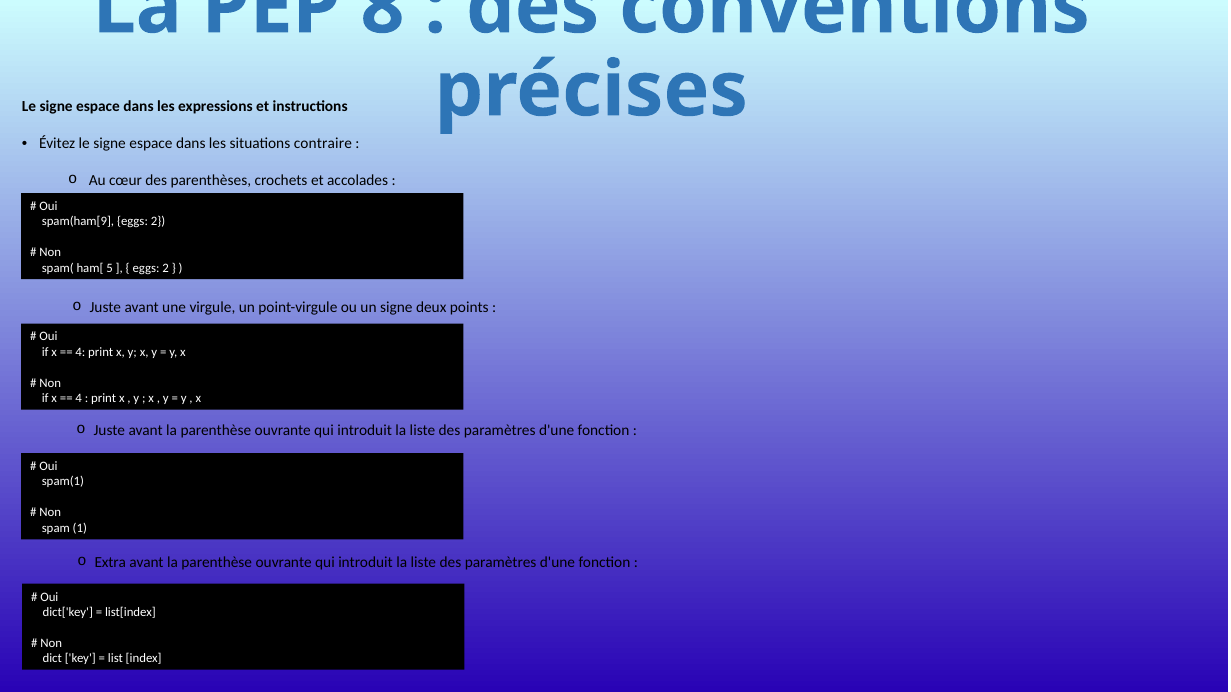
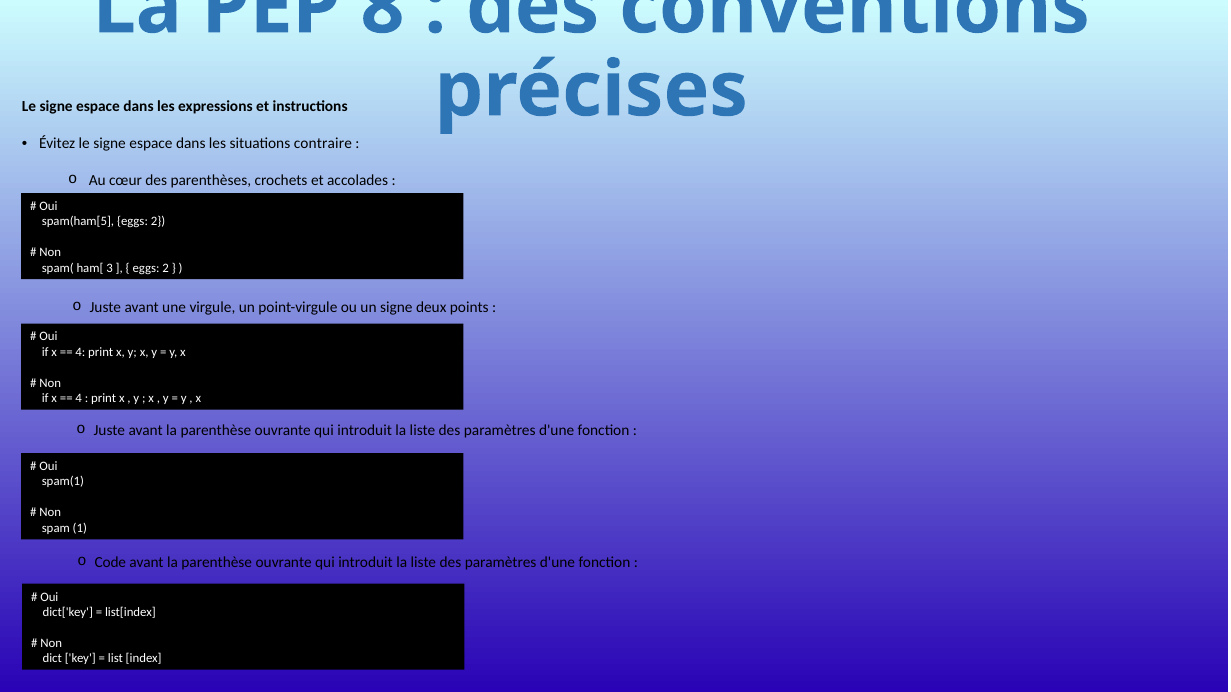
spam(ham[9: spam(ham[9 -> spam(ham[5
5: 5 -> 3
Extra: Extra -> Code
